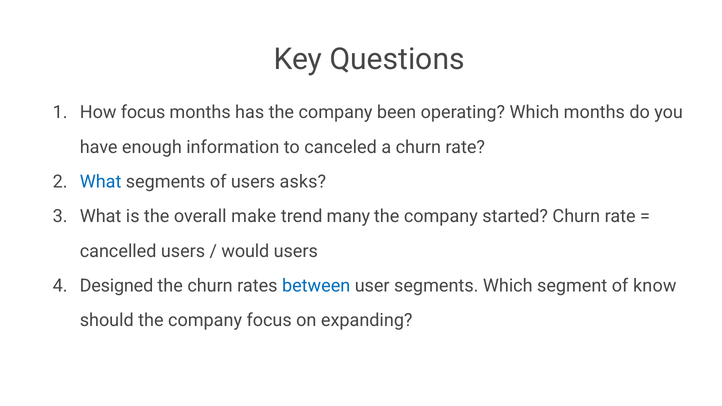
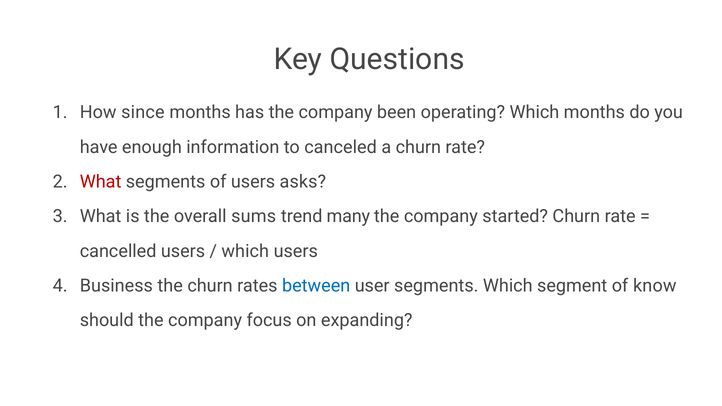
How focus: focus -> since
What at (101, 182) colour: blue -> red
make: make -> sums
would at (245, 251): would -> which
Designed: Designed -> Business
